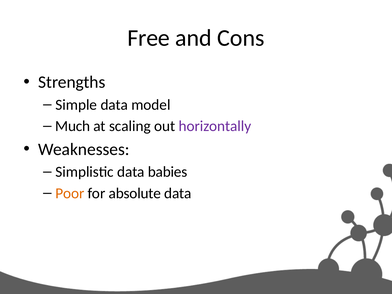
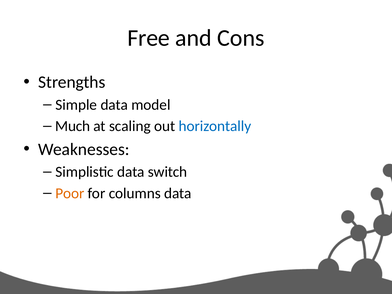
horizontally colour: purple -> blue
babies: babies -> switch
absolute: absolute -> columns
